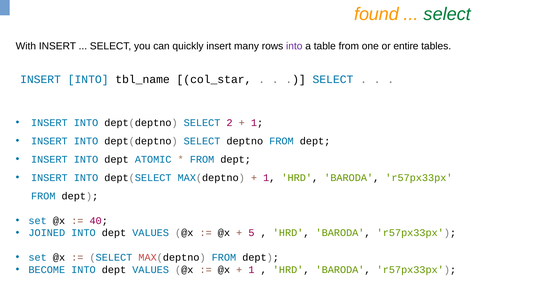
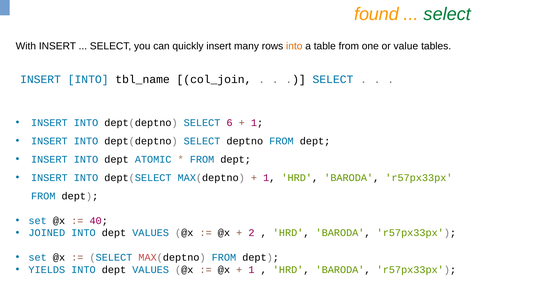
into at (294, 46) colour: purple -> orange
entire: entire -> value
col_star: col_star -> col_join
2: 2 -> 6
5: 5 -> 2
BECOME: BECOME -> YIELDS
